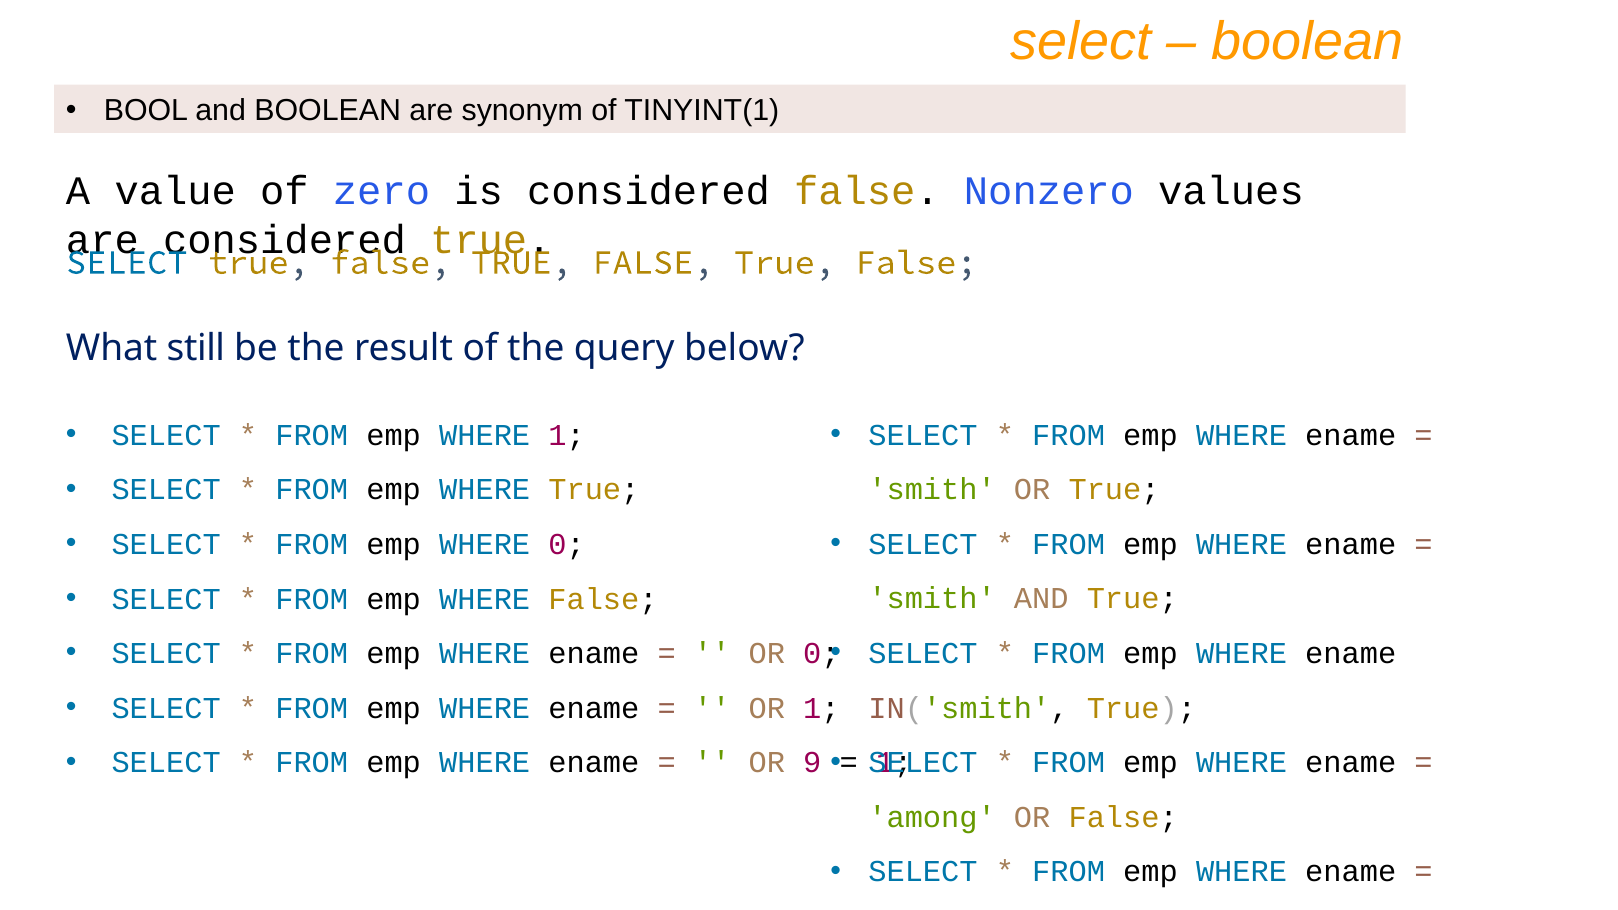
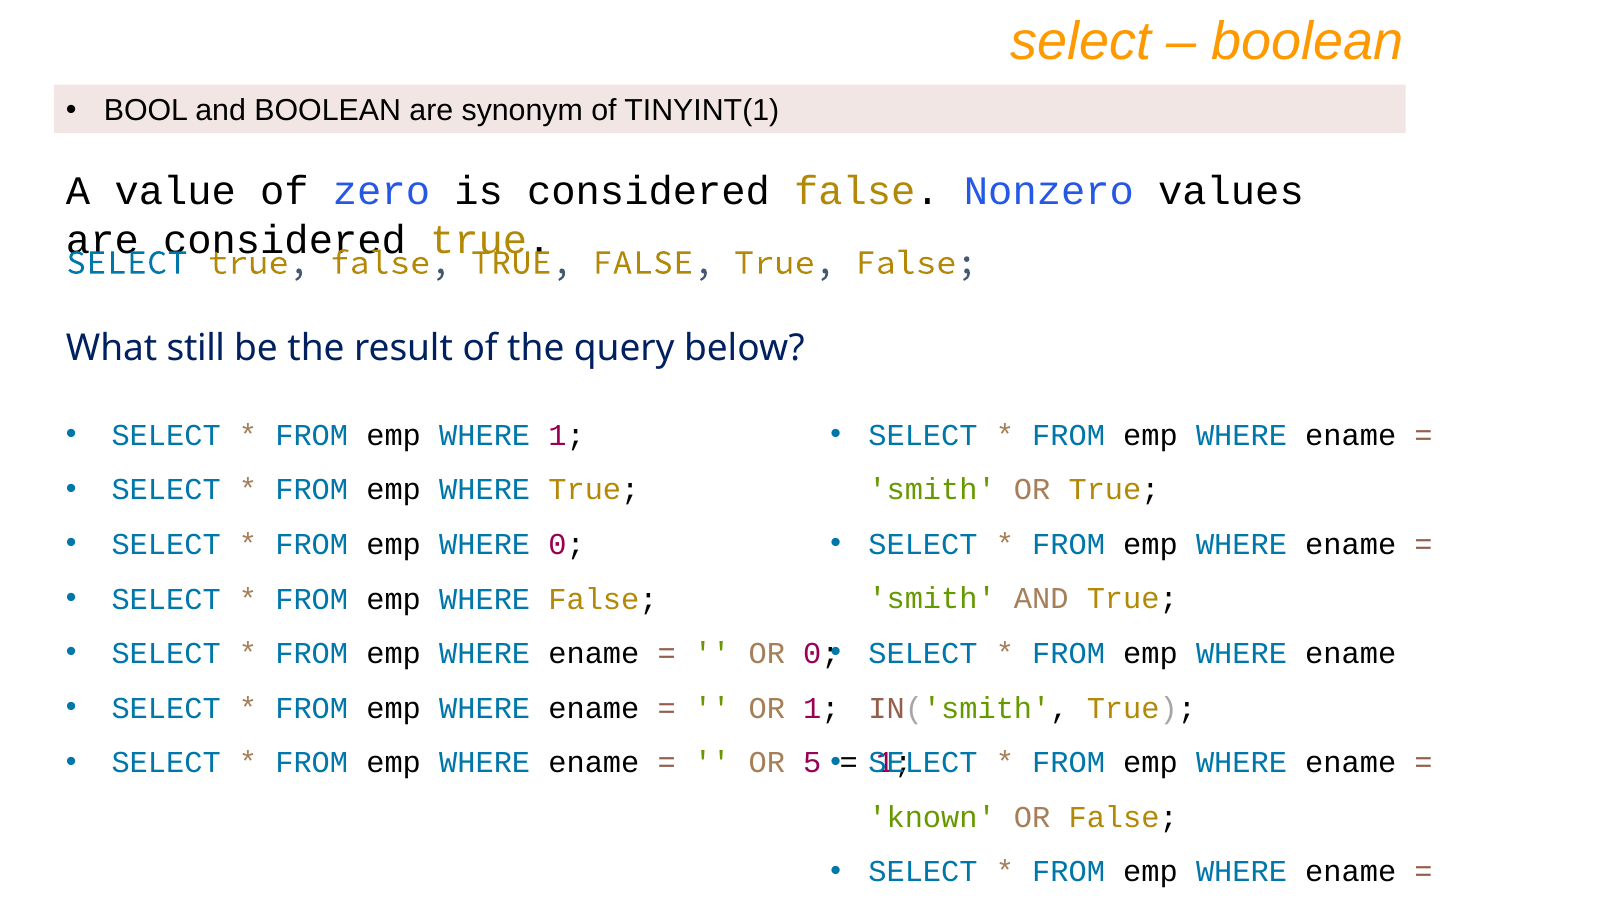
9: 9 -> 5
among: among -> known
